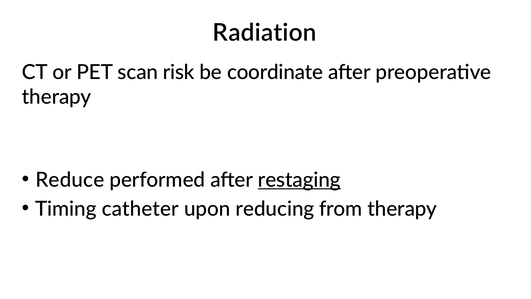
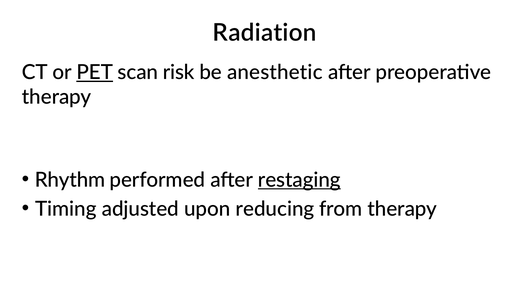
PET underline: none -> present
coordinate: coordinate -> anesthetic
Reduce: Reduce -> Rhythm
catheter: catheter -> adjusted
